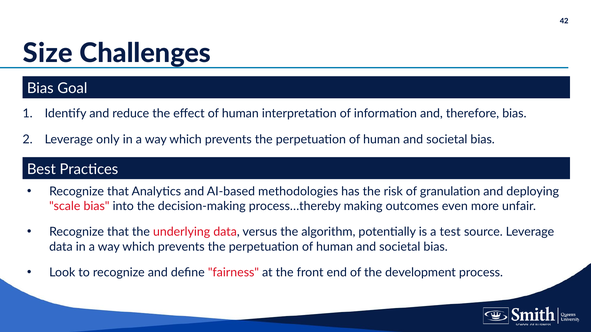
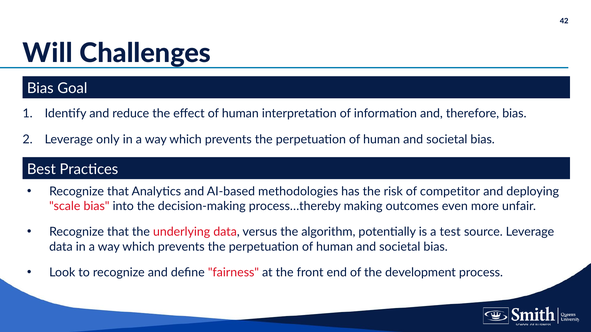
Size: Size -> Will
granulation: granulation -> competitor
